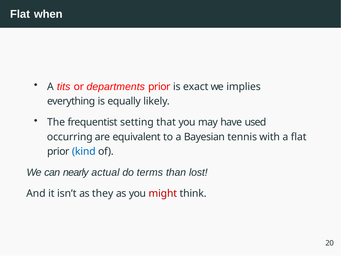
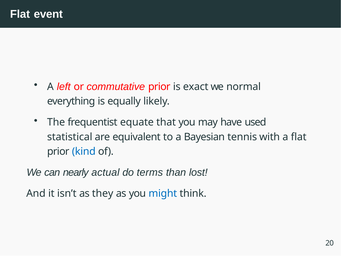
when: when -> event
tits: tits -> left
departments: departments -> commutative
implies: implies -> normal
setting: setting -> equate
occurring: occurring -> statistical
might colour: red -> blue
